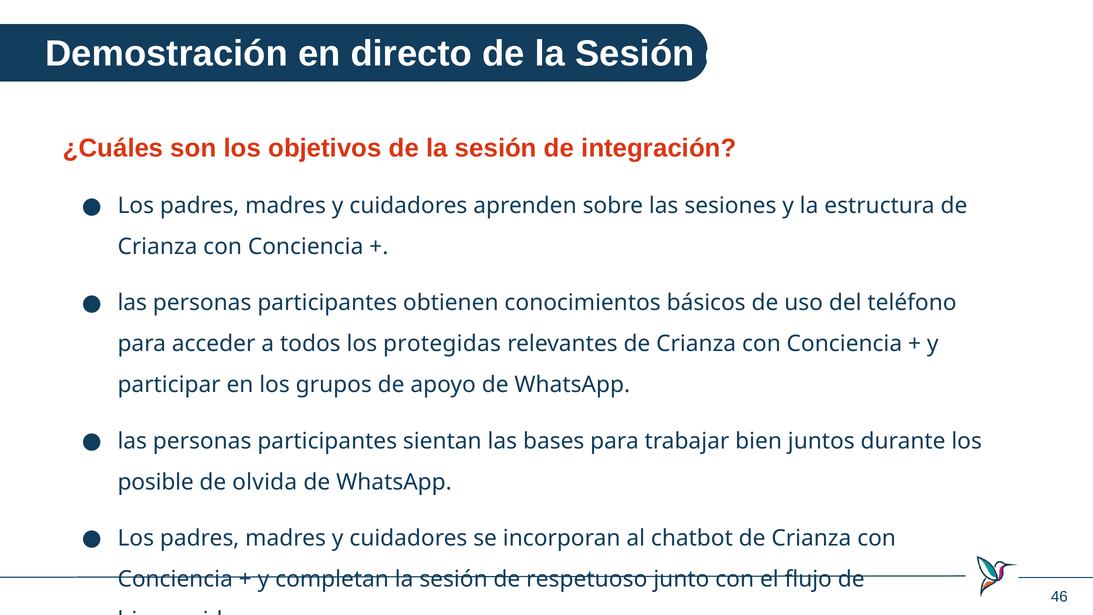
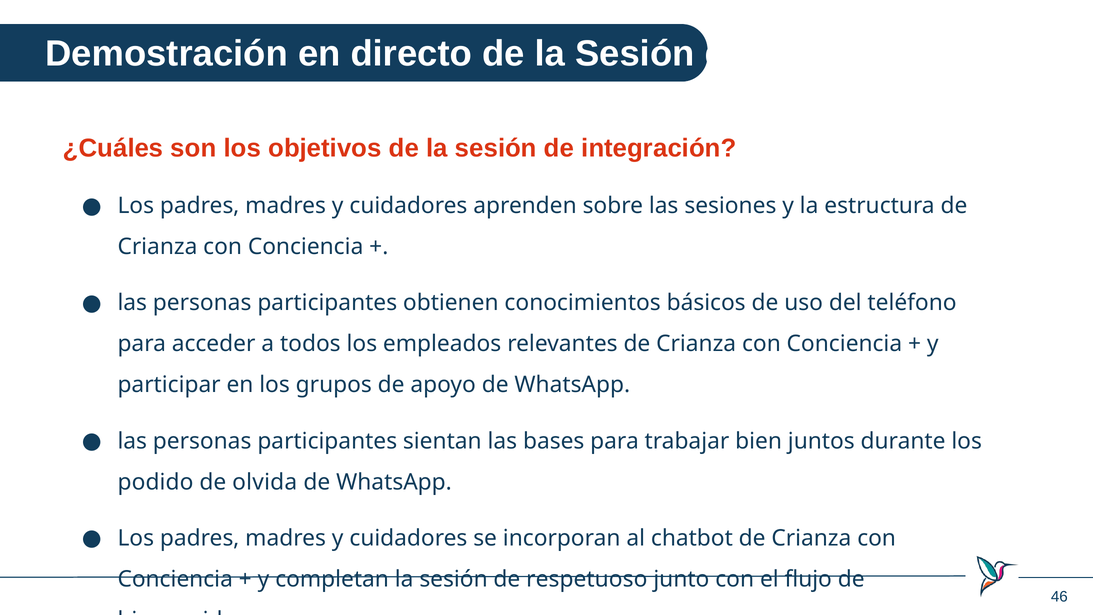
protegidas: protegidas -> empleados
posible: posible -> podido
